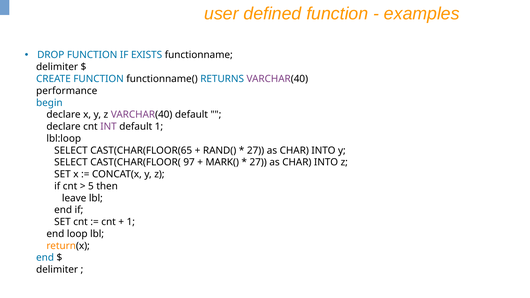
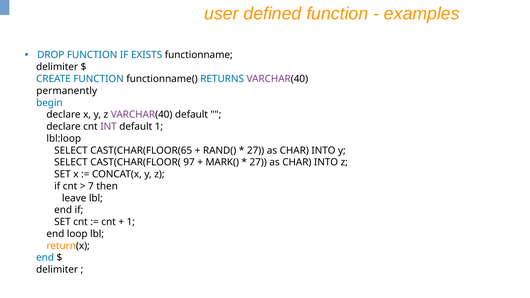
performance: performance -> permanently
5: 5 -> 7
